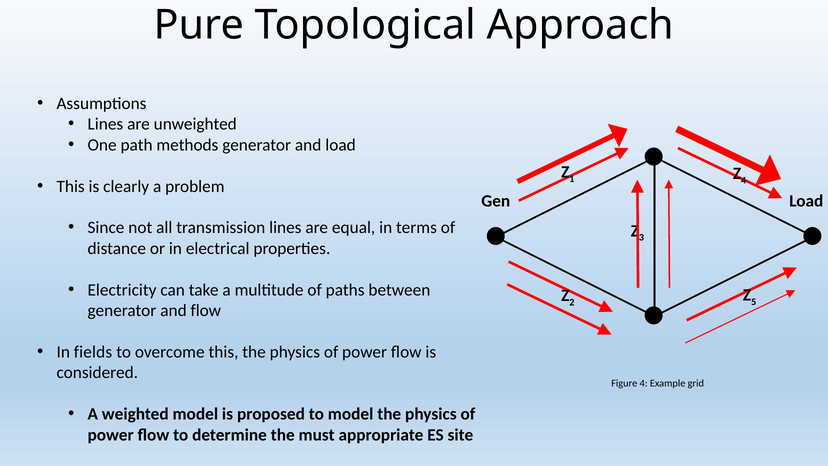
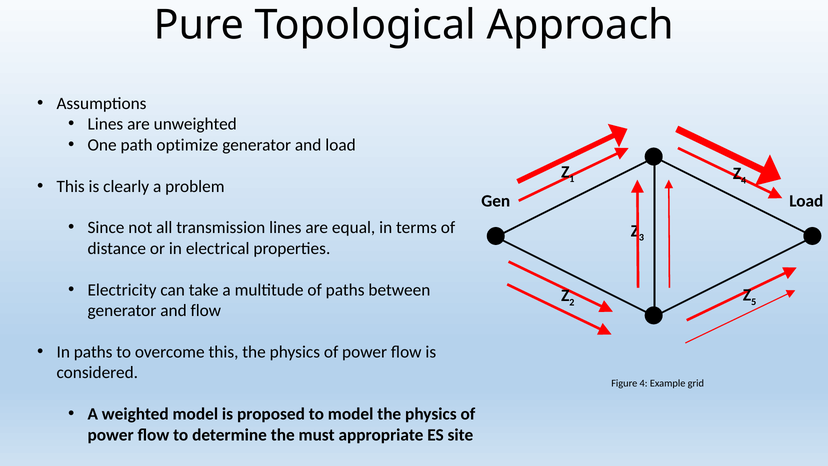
methods: methods -> optimize
In fields: fields -> paths
